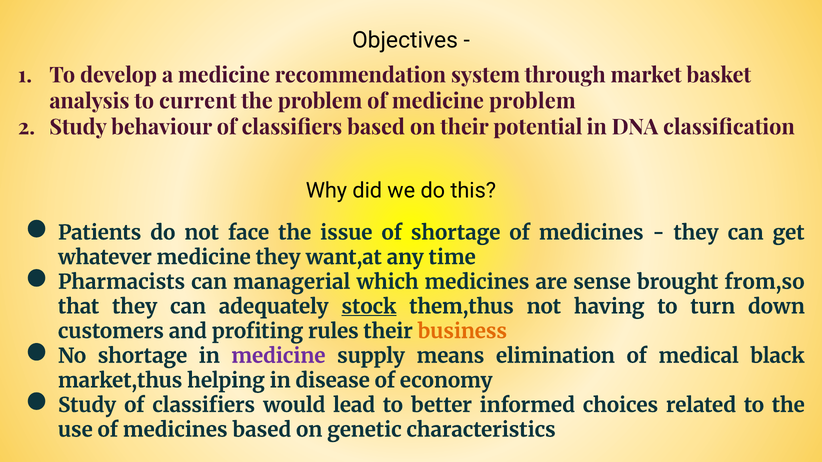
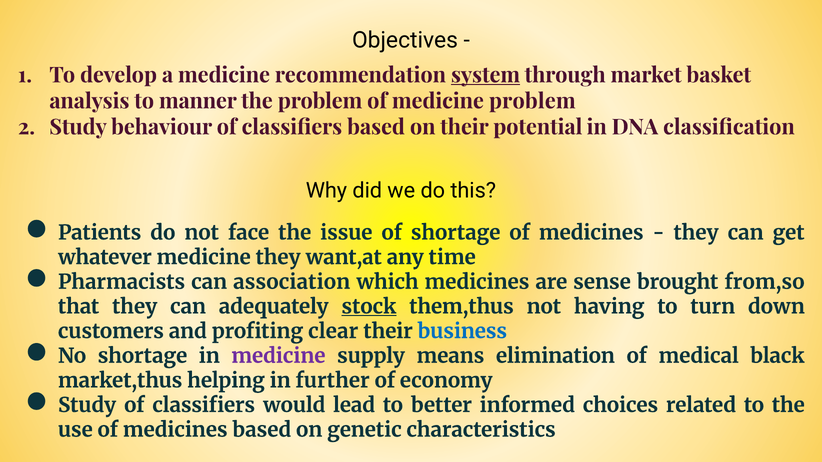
system underline: none -> present
current: current -> manner
managerial: managerial -> association
rules: rules -> clear
business colour: orange -> blue
disease: disease -> further
